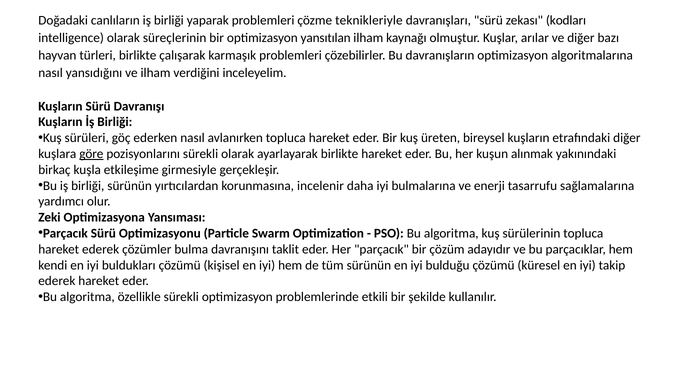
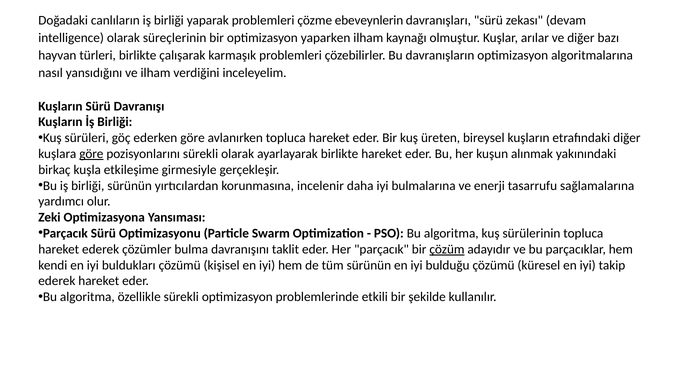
teknikleriyle: teknikleriyle -> ebeveynlerin
kodları: kodları -> devam
yansıtılan: yansıtılan -> yaparken
ederken nasıl: nasıl -> göre
çözüm underline: none -> present
